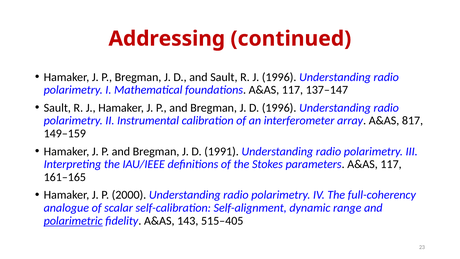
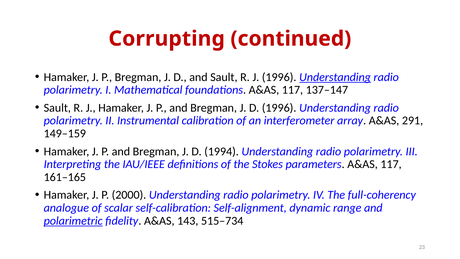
Addressing: Addressing -> Corrupting
Understanding at (335, 77) underline: none -> present
817: 817 -> 291
1991: 1991 -> 1994
515–405: 515–405 -> 515–734
